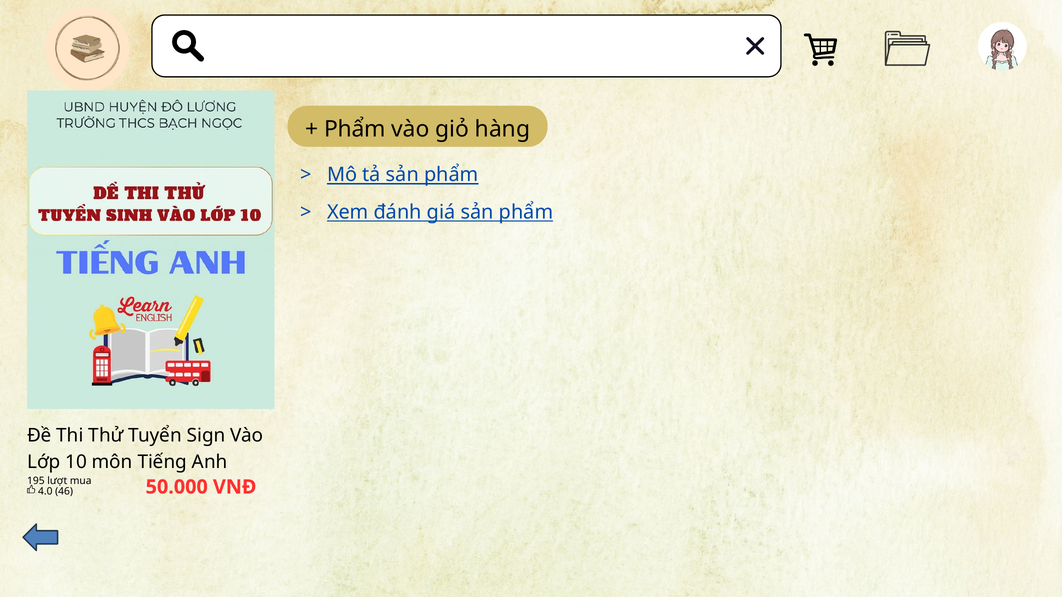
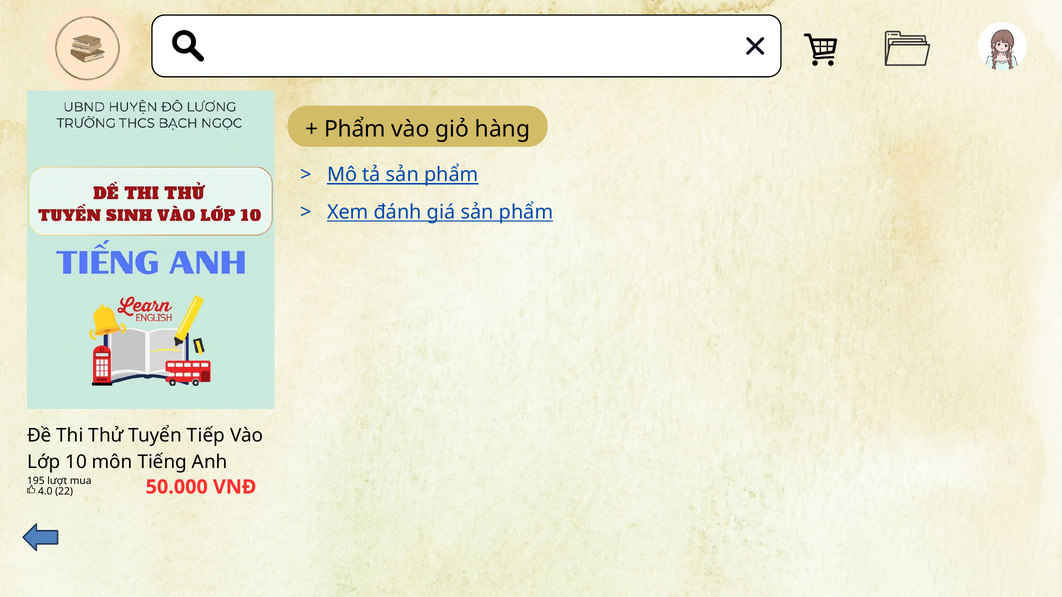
Sign: Sign -> Tiếp
46: 46 -> 22
